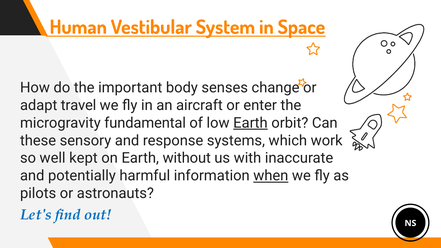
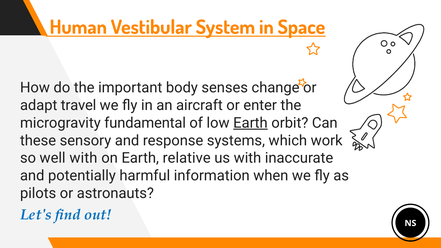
well kept: kept -> with
without: without -> relative
when underline: present -> none
